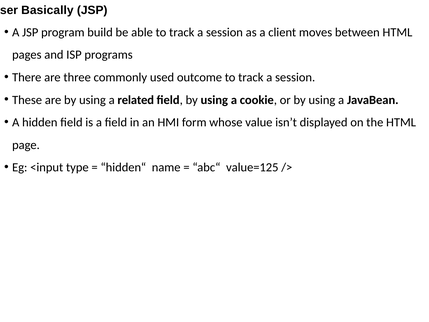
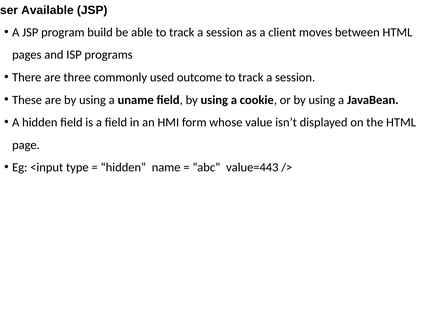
Basically: Basically -> Available
related: related -> uname
value=125: value=125 -> value=443
